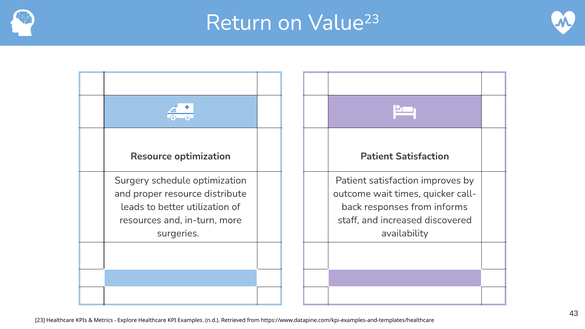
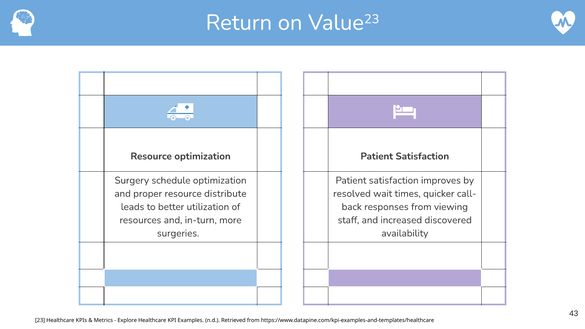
outcome: outcome -> resolved
informs: informs -> viewing
